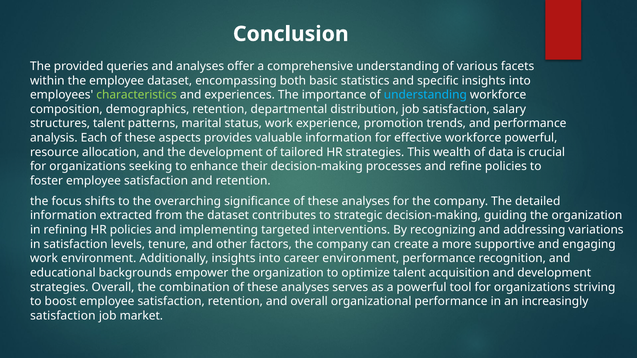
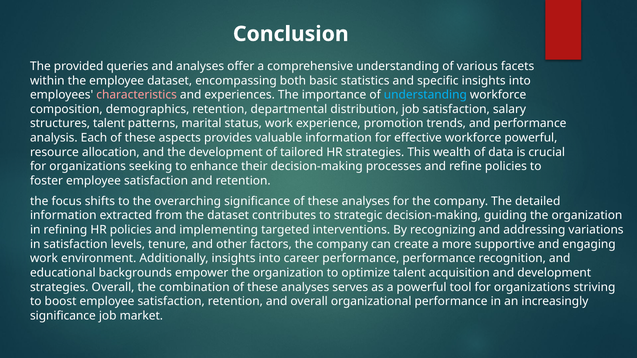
characteristics colour: light green -> pink
career environment: environment -> performance
satisfaction at (63, 316): satisfaction -> significance
